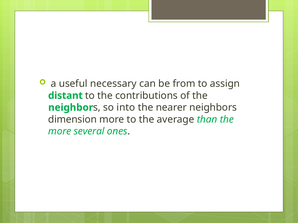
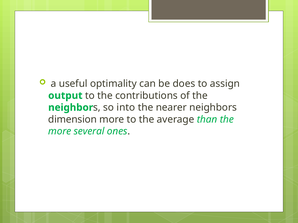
necessary: necessary -> optimality
from: from -> does
distant: distant -> output
